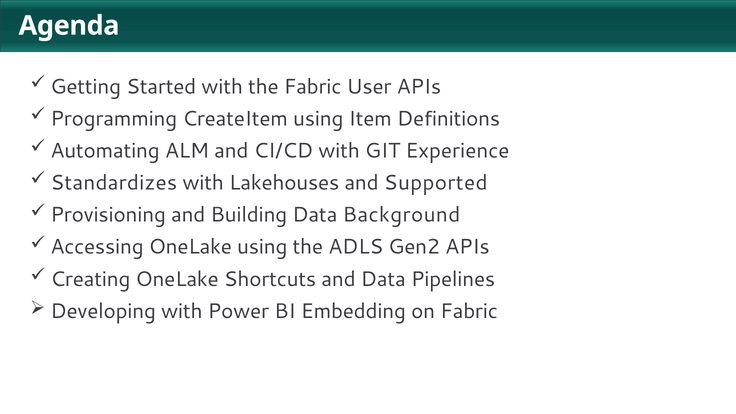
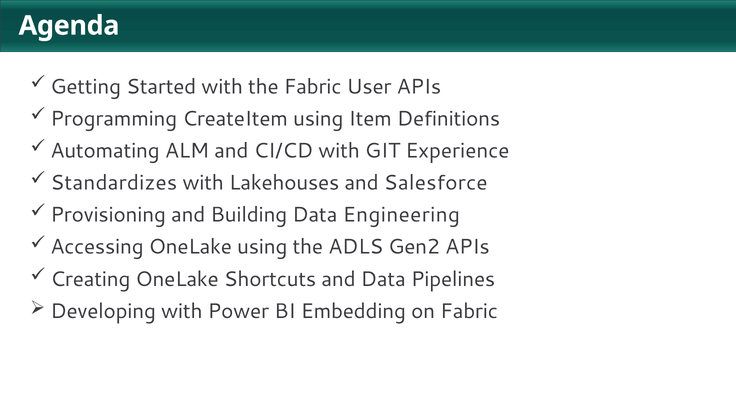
Supported: Supported -> Salesforce
Background: Background -> Engineering
